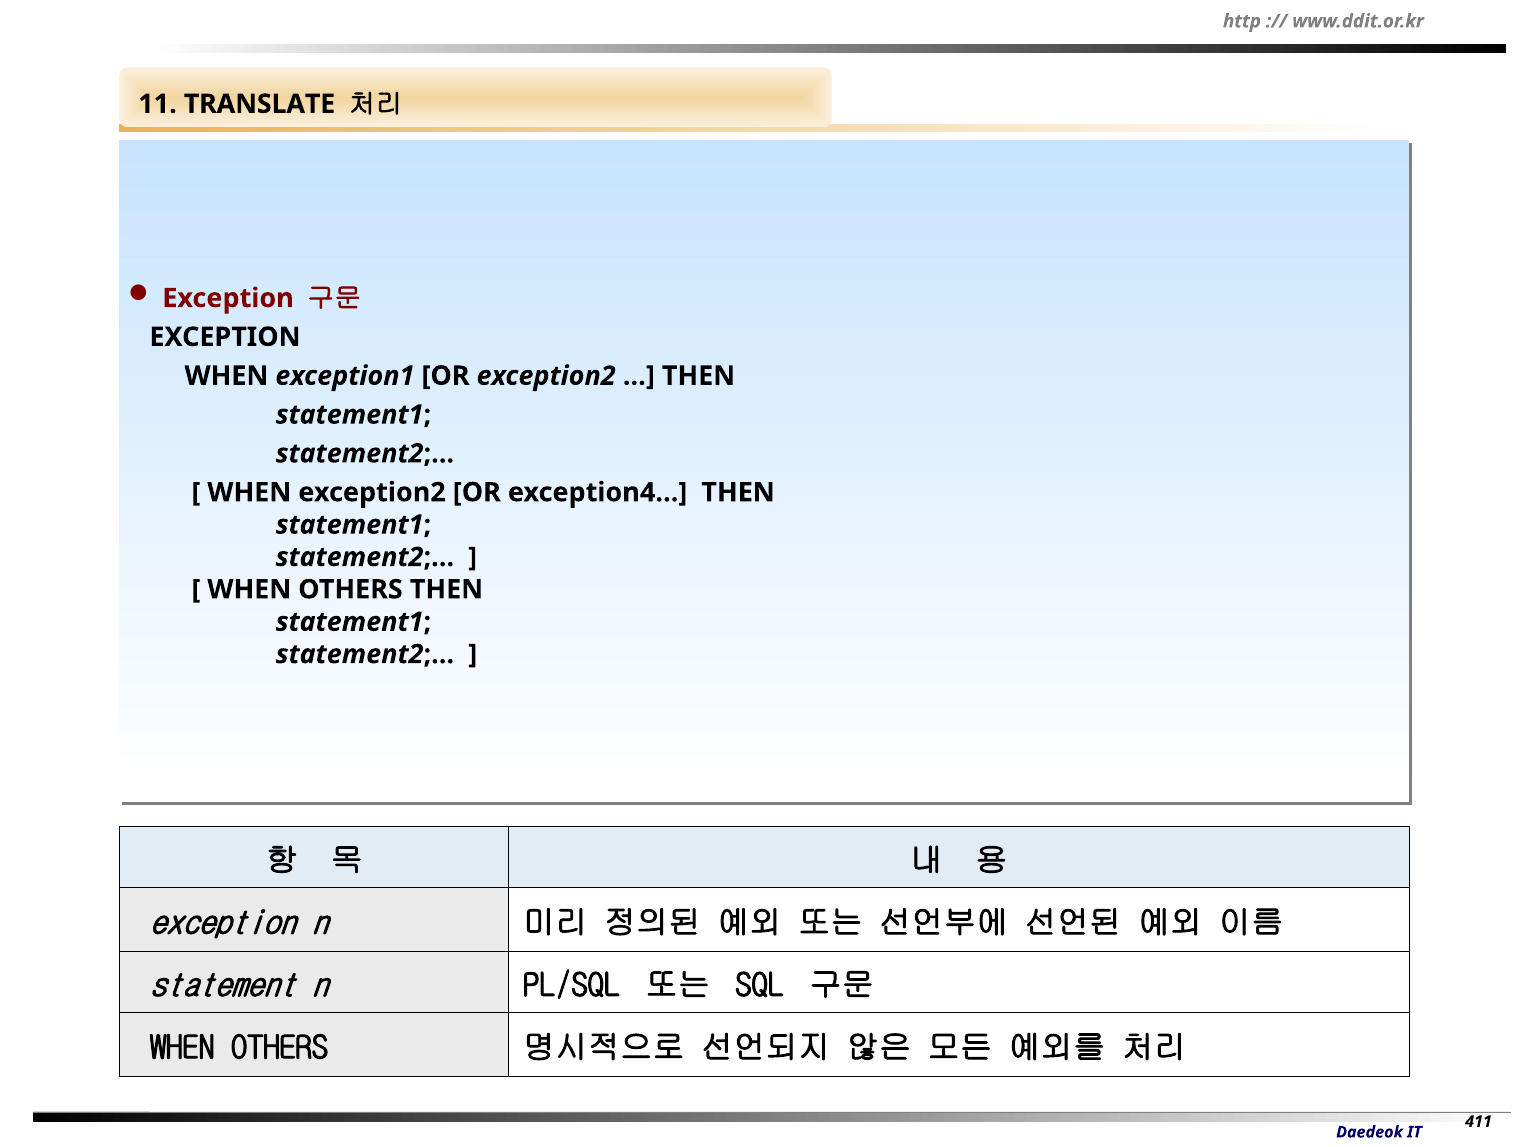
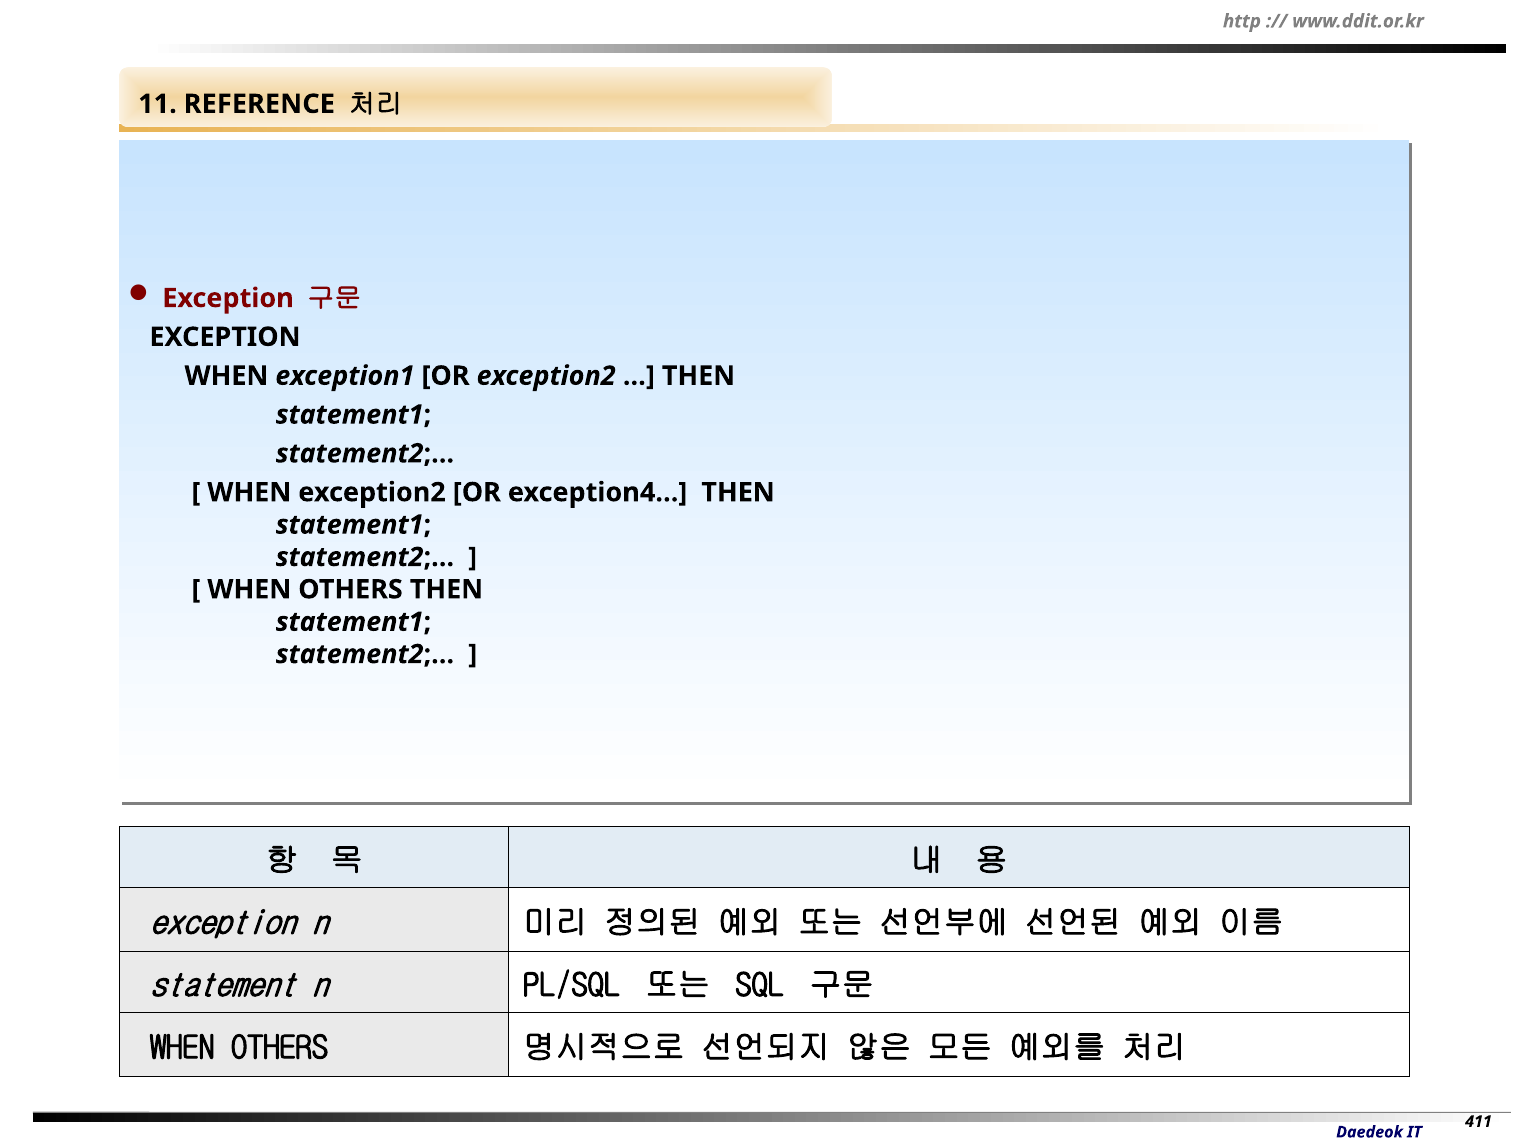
TRANSLATE: TRANSLATE -> REFERENCE
